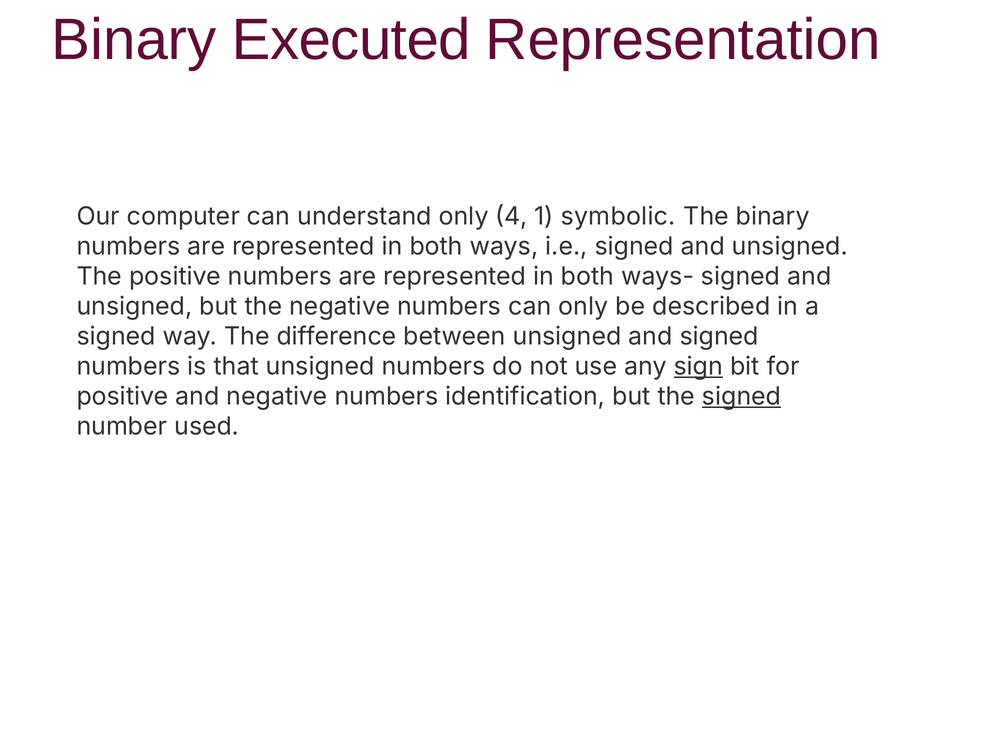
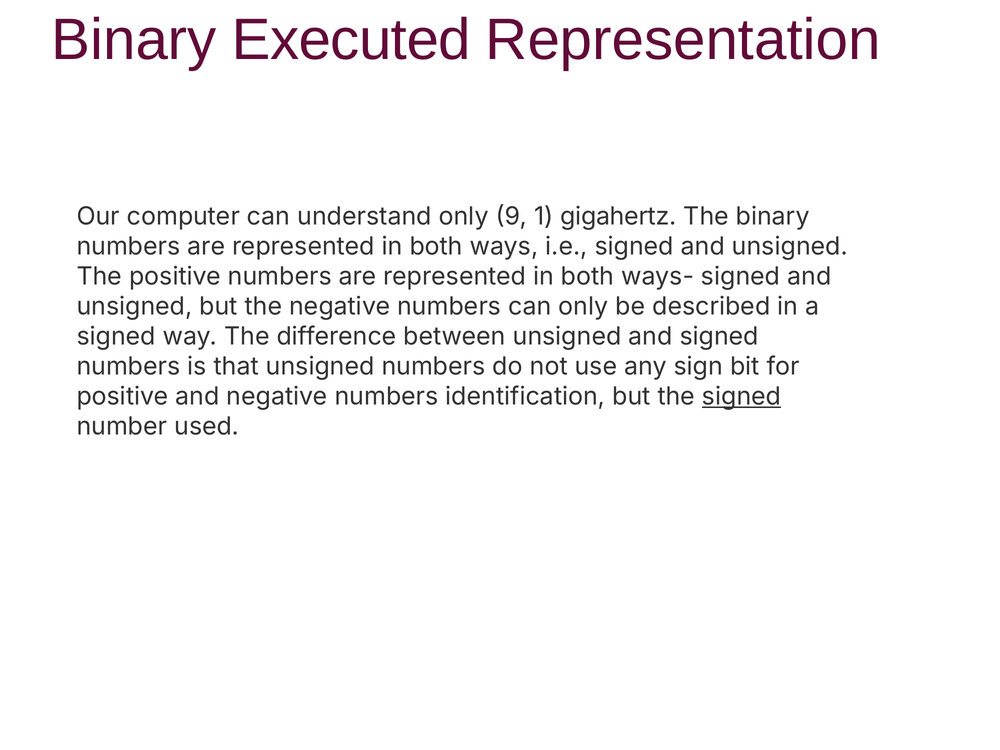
4: 4 -> 9
symbolic: symbolic -> gigahertz
sign underline: present -> none
